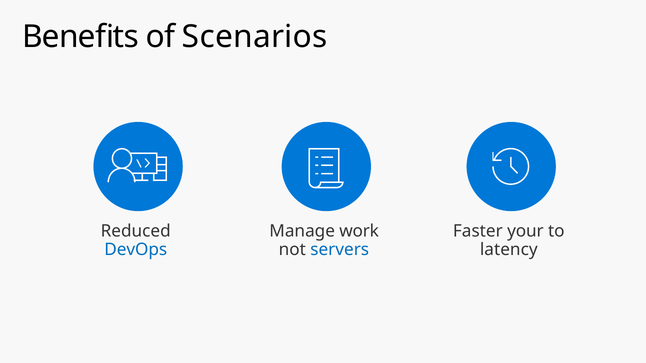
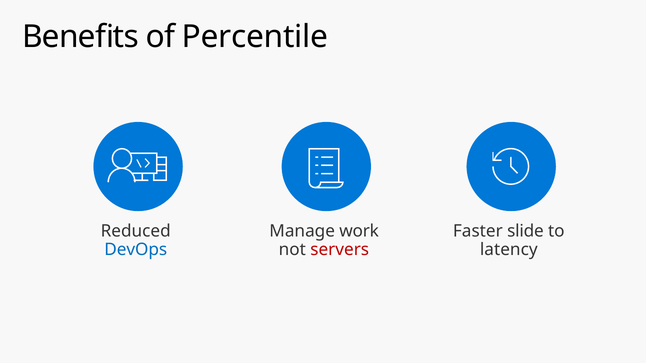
Scenarios: Scenarios -> Percentile
your: your -> slide
servers colour: blue -> red
